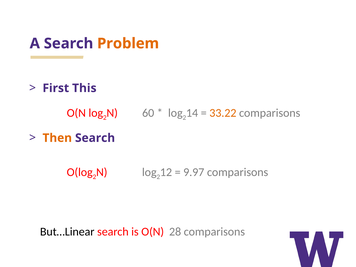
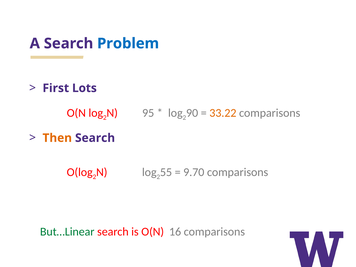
Problem colour: orange -> blue
This: This -> Lots
60: 60 -> 95
14: 14 -> 90
12: 12 -> 55
9.97: 9.97 -> 9.70
But…Linear colour: black -> green
28: 28 -> 16
